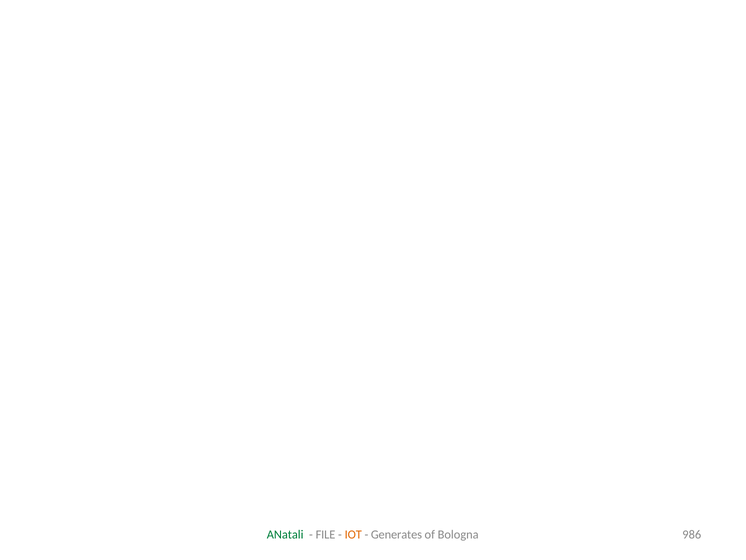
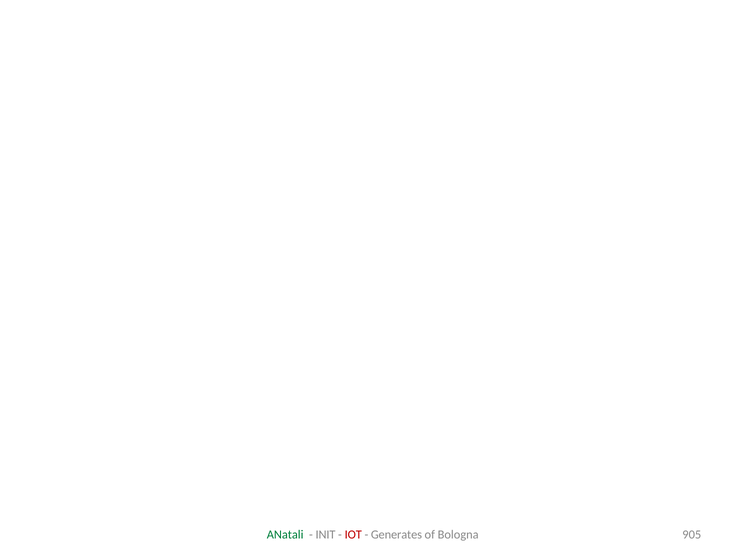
FILE: FILE -> INIT
IOT colour: orange -> red
986: 986 -> 905
